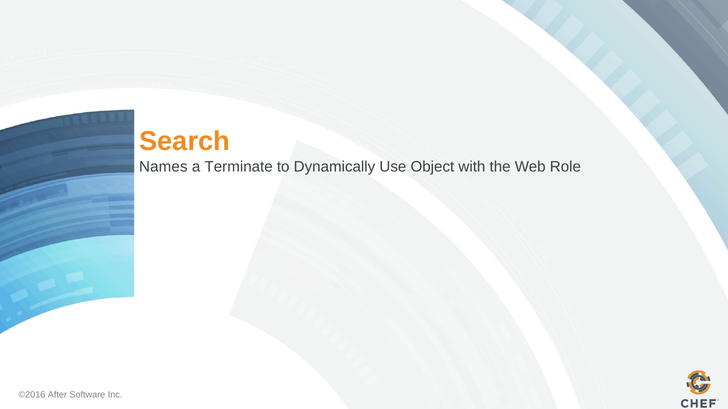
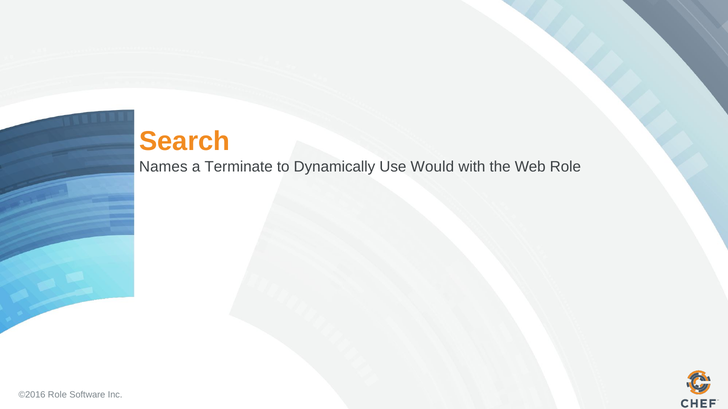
Object: Object -> Would
©2016 After: After -> Role
